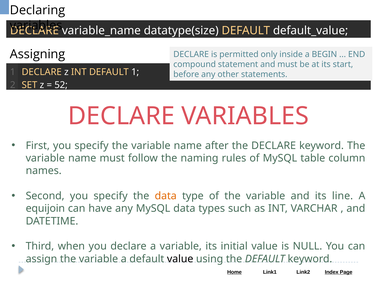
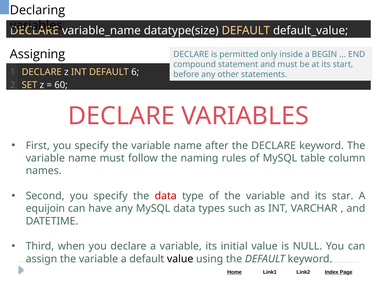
DEFAULT 1: 1 -> 6
52: 52 -> 60
data at (166, 196) colour: orange -> red
line: line -> star
